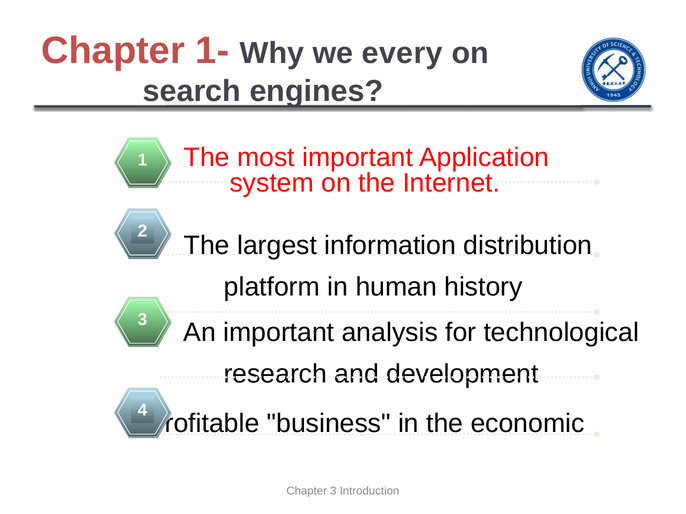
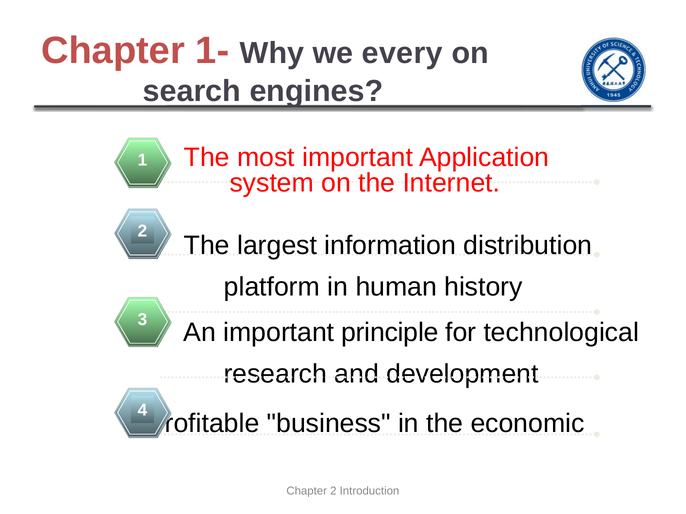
analysis: analysis -> principle
Chapter 3: 3 -> 2
